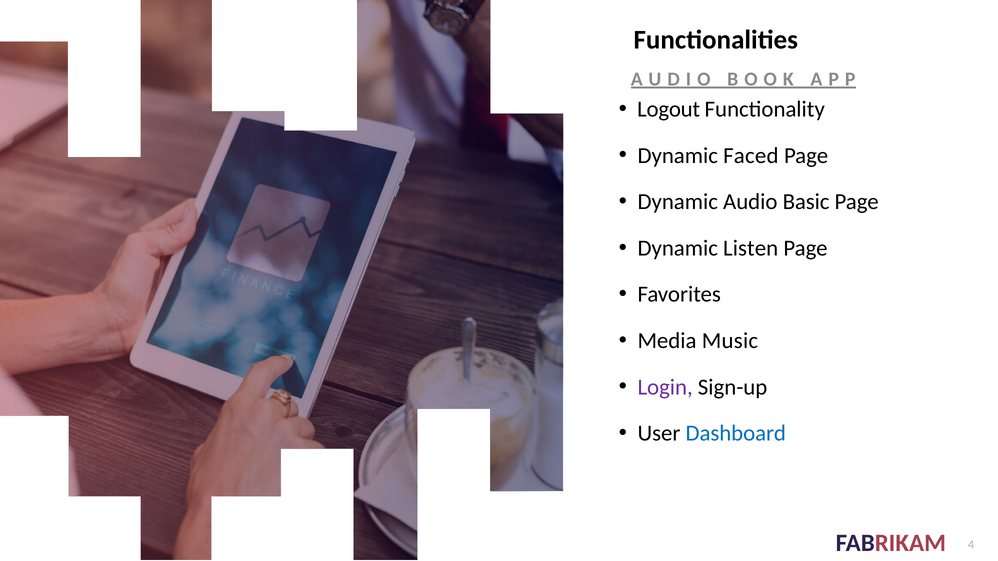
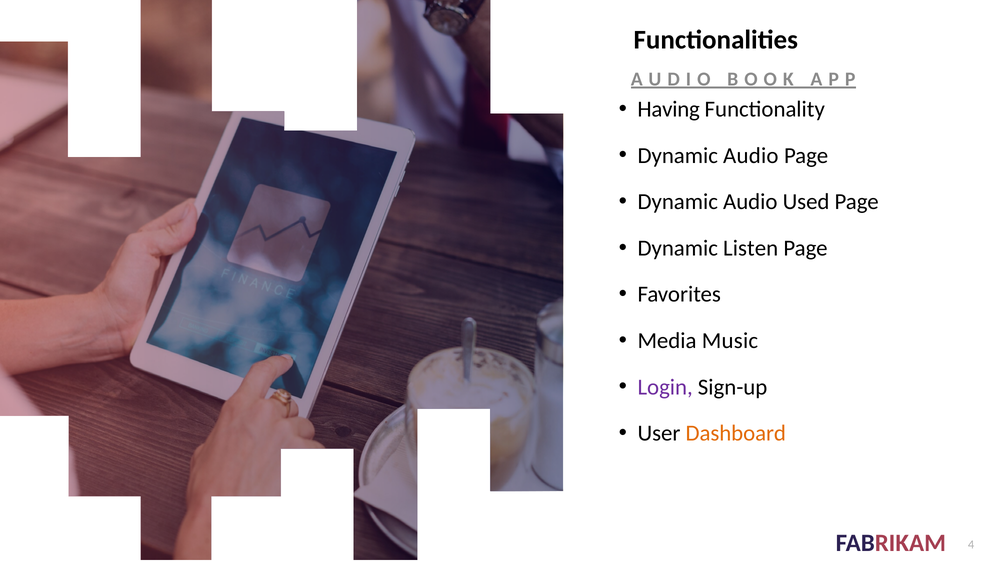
Logout: Logout -> Having
Faced at (751, 156): Faced -> Audio
Basic: Basic -> Used
Dashboard colour: blue -> orange
